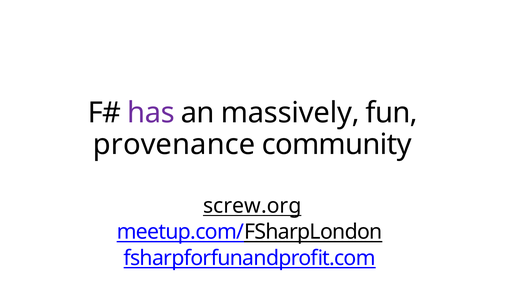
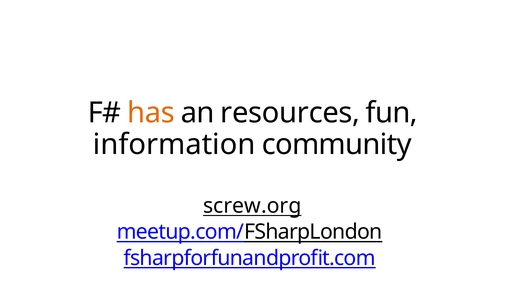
has colour: purple -> orange
massively: massively -> resources
provenance: provenance -> information
